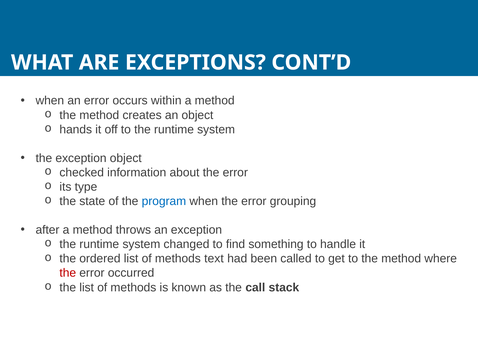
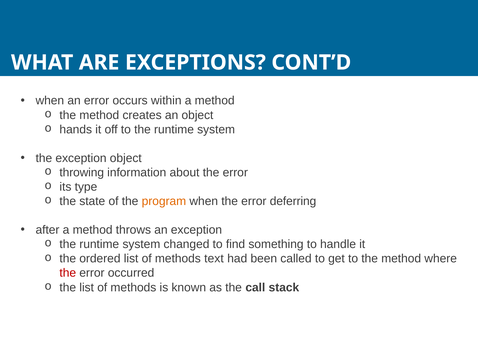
checked: checked -> throwing
program colour: blue -> orange
grouping: grouping -> deferring
